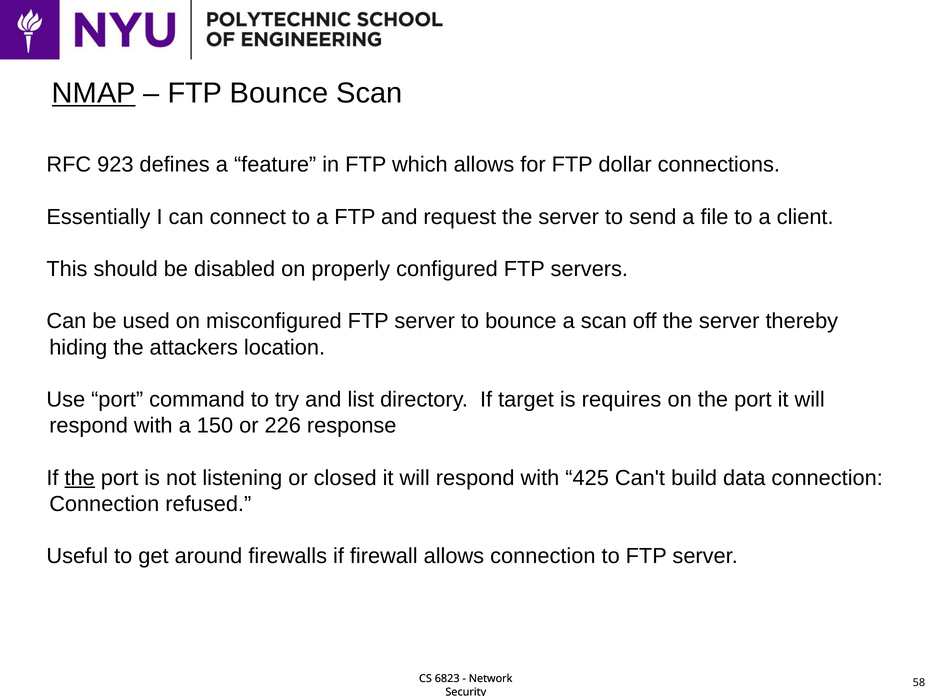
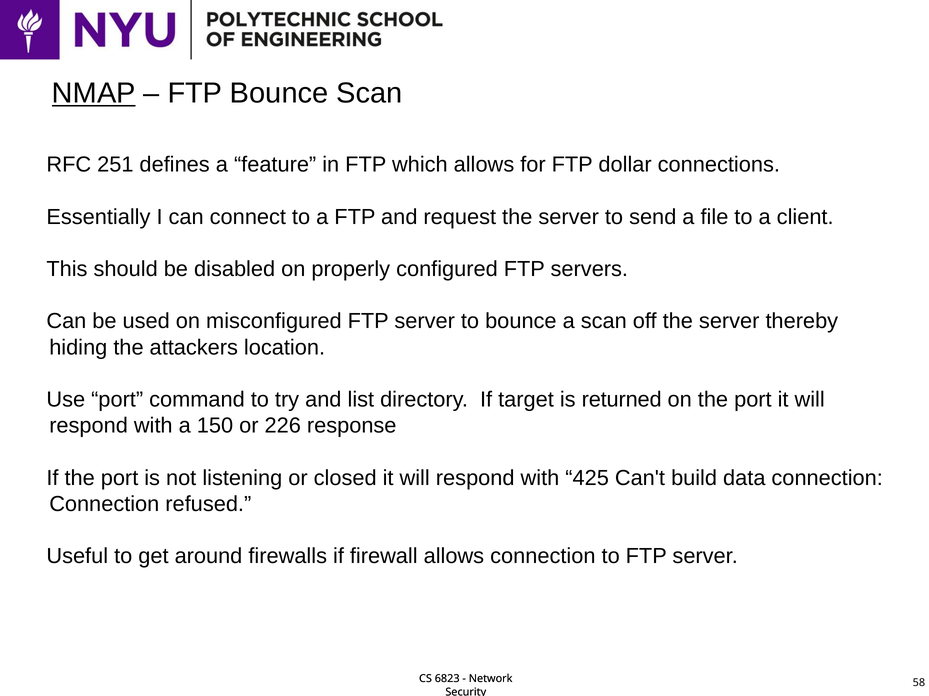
923: 923 -> 251
requires: requires -> returned
the at (80, 478) underline: present -> none
